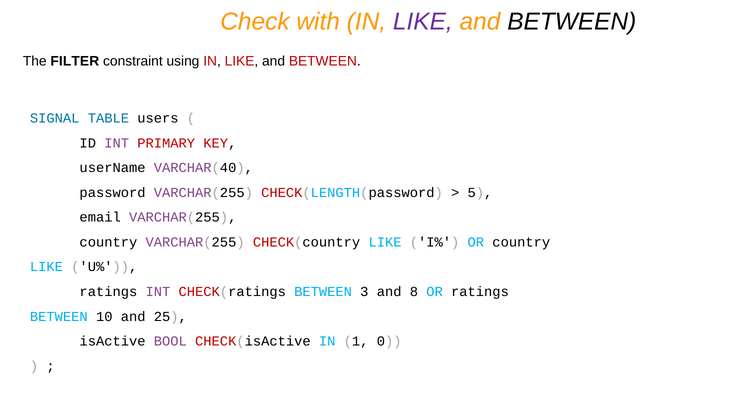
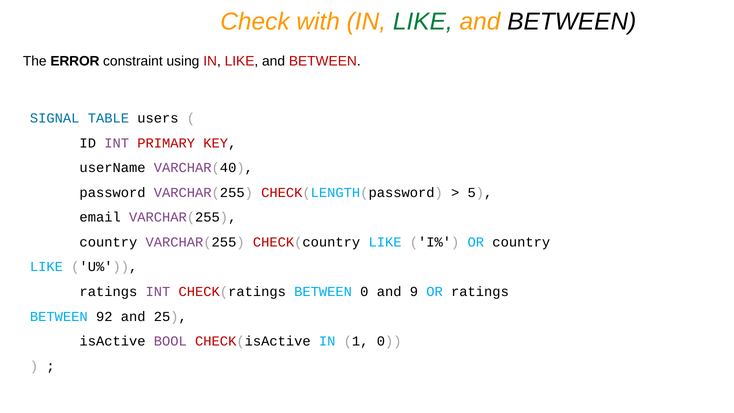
LIKE at (423, 22) colour: purple -> green
FILTER: FILTER -> ERROR
BETWEEN 3: 3 -> 0
8: 8 -> 9
10: 10 -> 92
